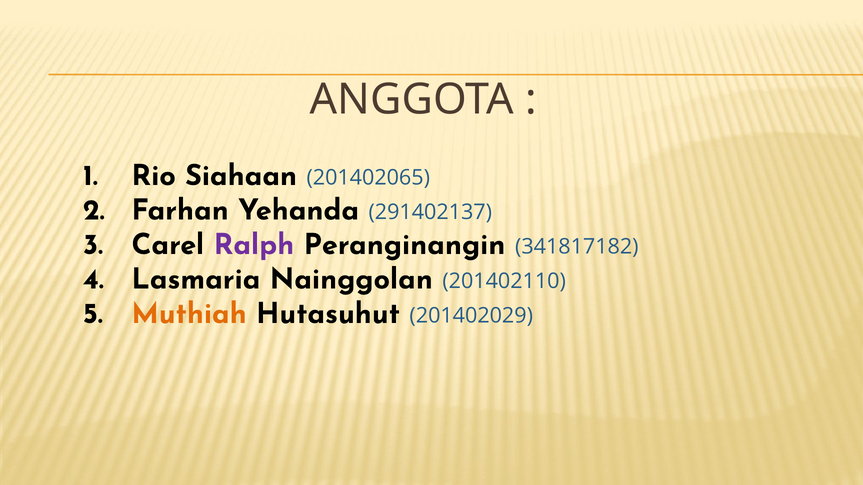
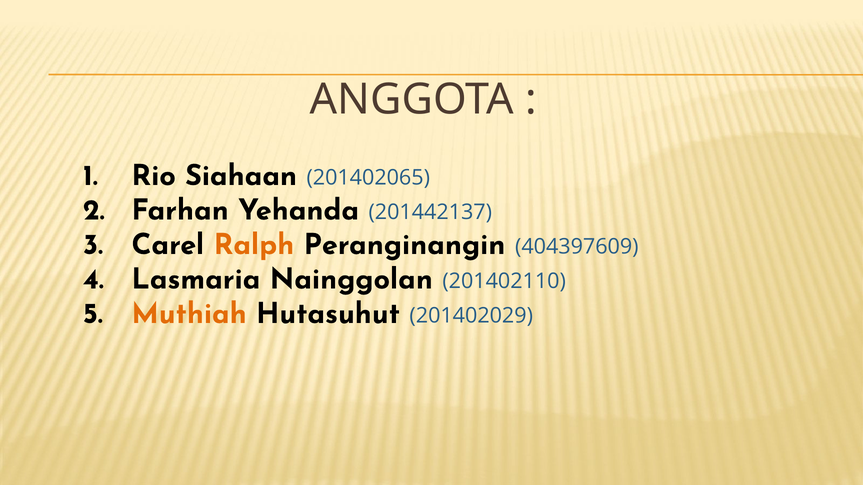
291402137: 291402137 -> 201442137
Ralph colour: purple -> orange
341817182: 341817182 -> 404397609
